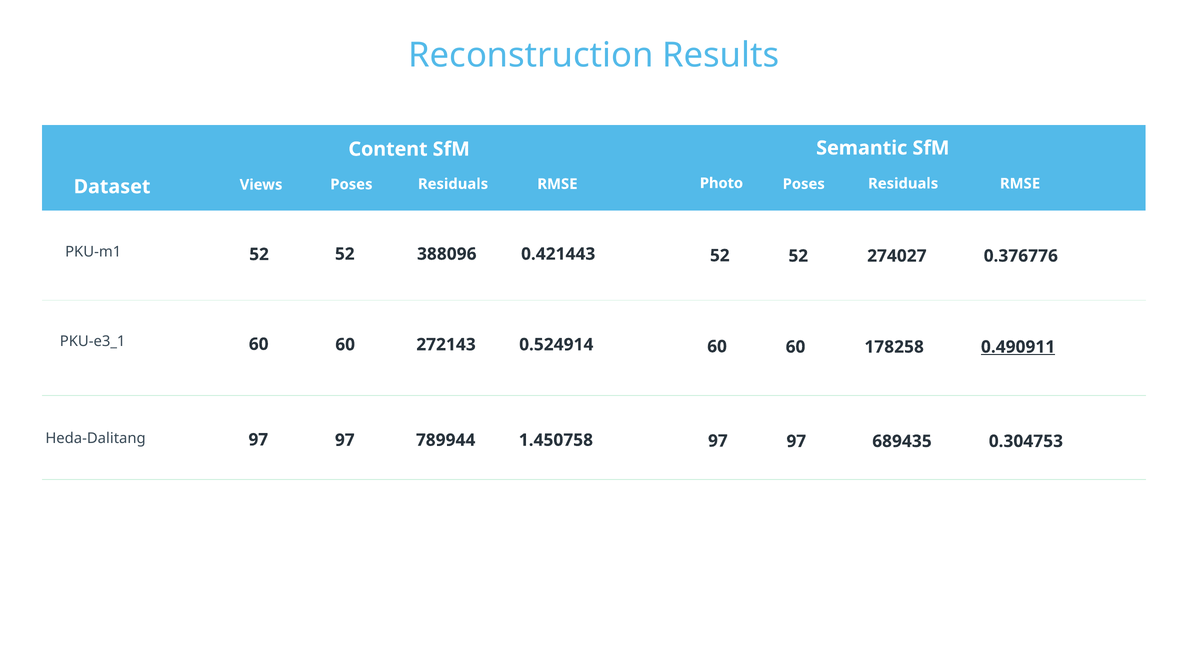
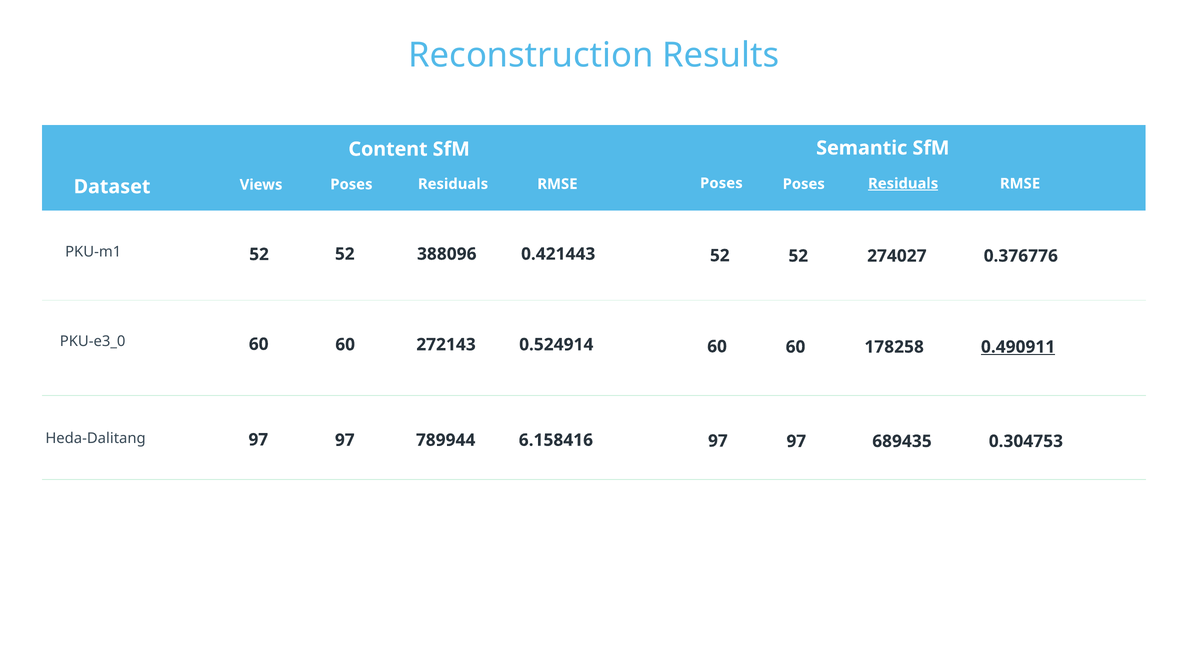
RMSE Photo: Photo -> Poses
Residuals at (903, 184) underline: none -> present
PKU-e3_1: PKU-e3_1 -> PKU-e3_0
1.450758: 1.450758 -> 6.158416
